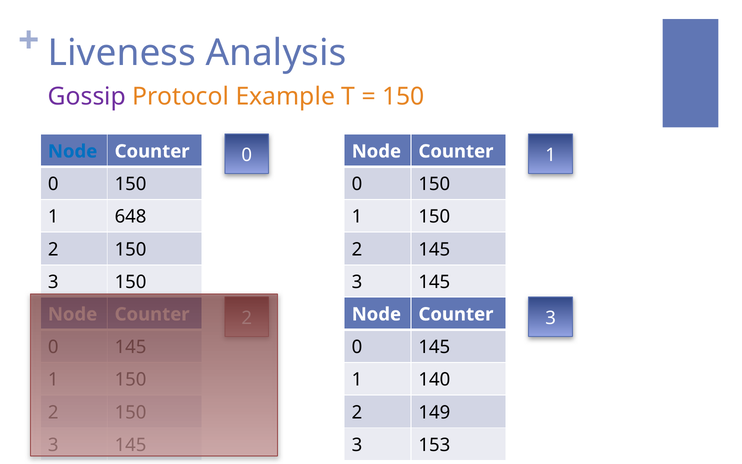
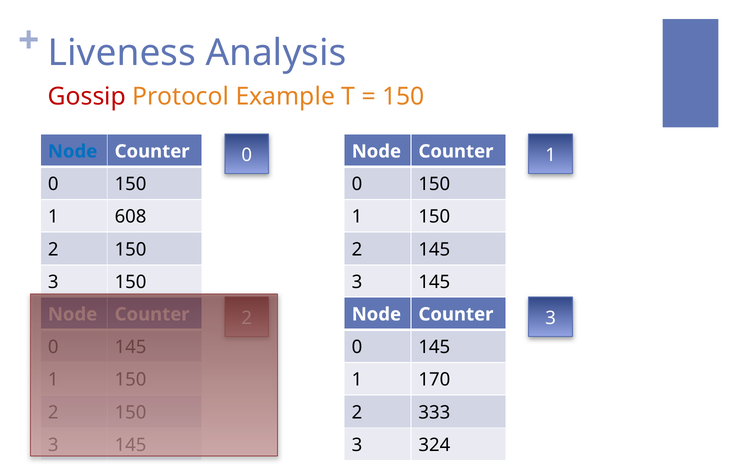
Gossip colour: purple -> red
648: 648 -> 608
140: 140 -> 170
149: 149 -> 333
153: 153 -> 324
